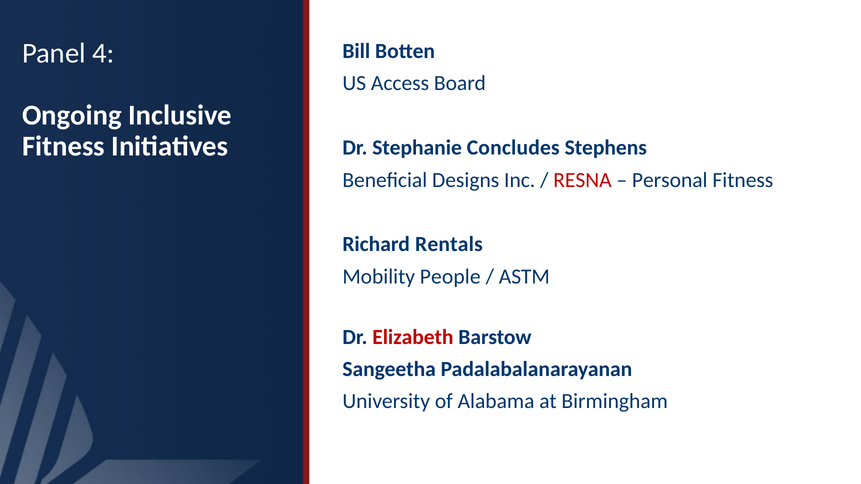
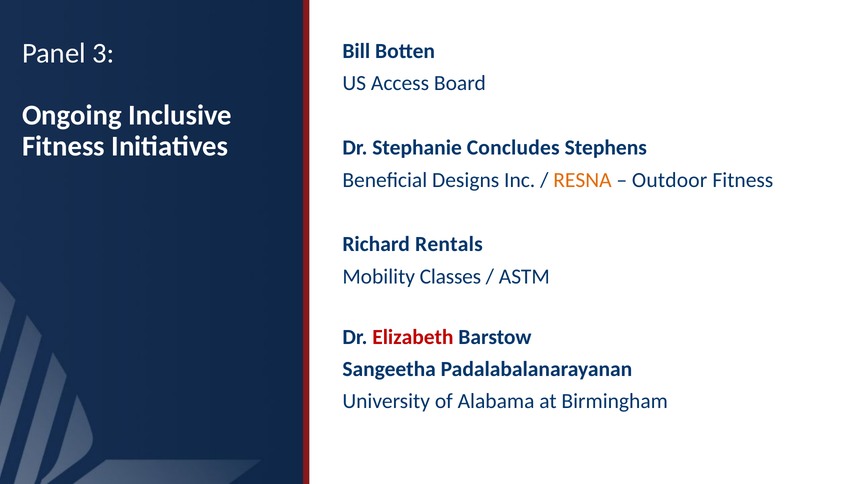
4: 4 -> 3
RESNA colour: red -> orange
Personal: Personal -> Outdoor
People: People -> Classes
